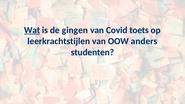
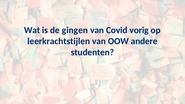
Wat underline: present -> none
toets: toets -> vorig
anders: anders -> andere
